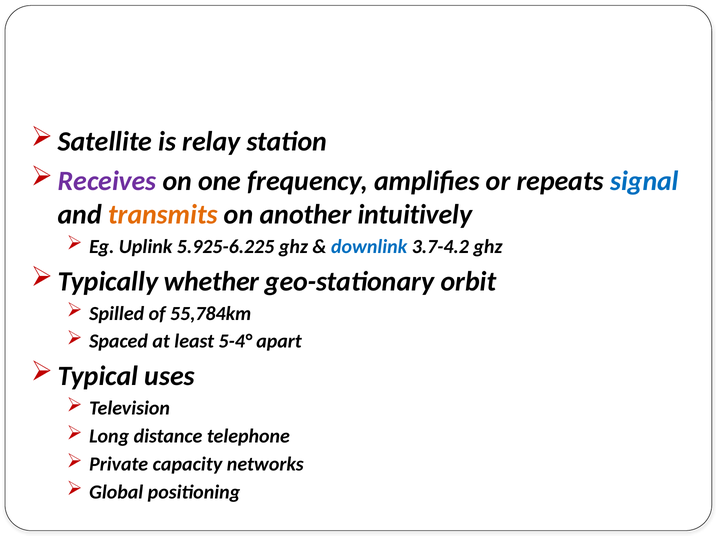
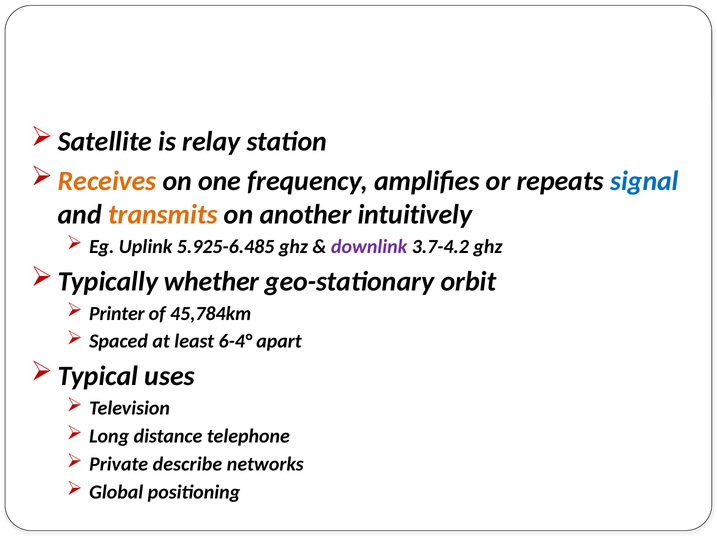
Receives colour: purple -> orange
5.925-6.225: 5.925-6.225 -> 5.925-6.485
downlink colour: blue -> purple
Spilled: Spilled -> Printer
55,784km: 55,784km -> 45,784km
5-4°: 5-4° -> 6-4°
capacity: capacity -> describe
